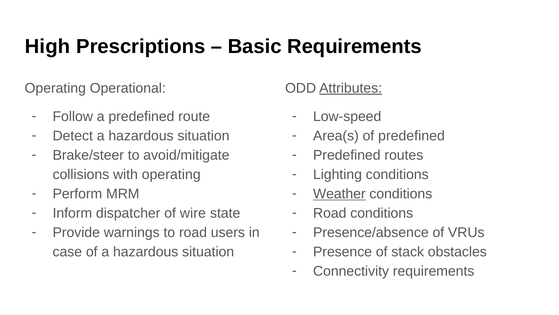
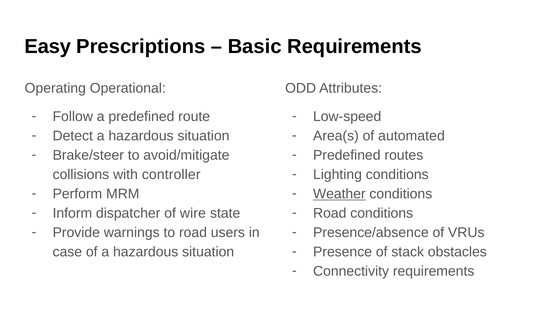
High: High -> Easy
Attributes underline: present -> none
of predefined: predefined -> automated
with operating: operating -> controller
